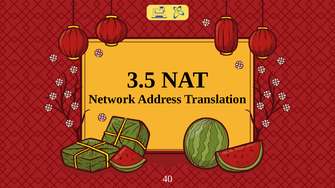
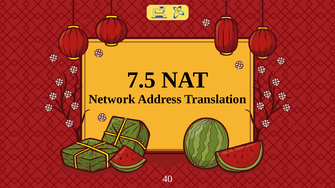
3.5: 3.5 -> 7.5
